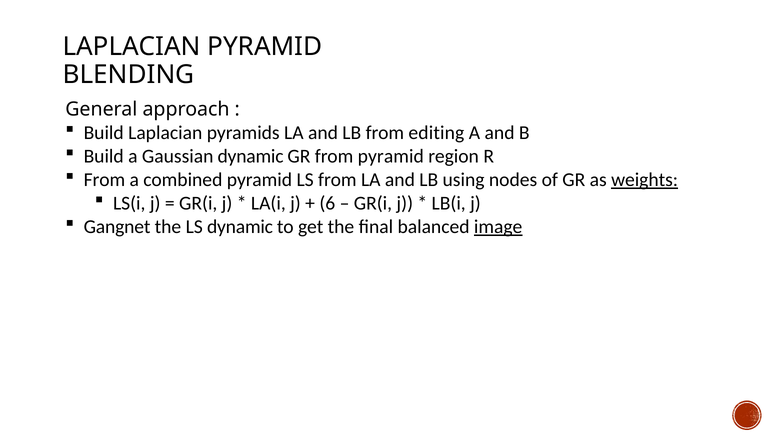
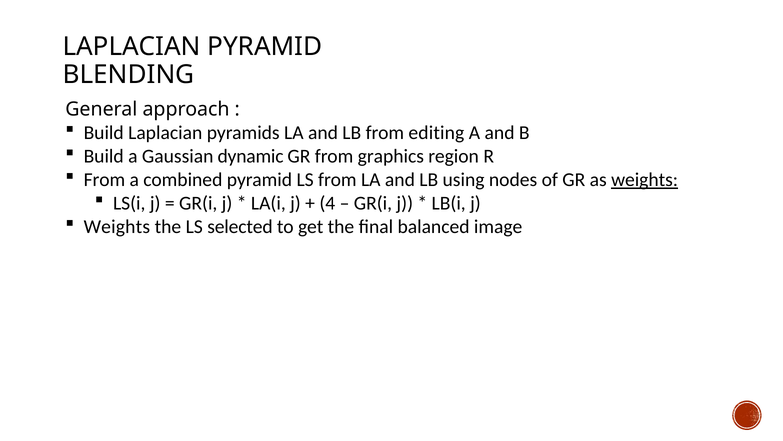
from pyramid: pyramid -> graphics
6: 6 -> 4
Gangnet at (117, 227): Gangnet -> Weights
LS dynamic: dynamic -> selected
image underline: present -> none
